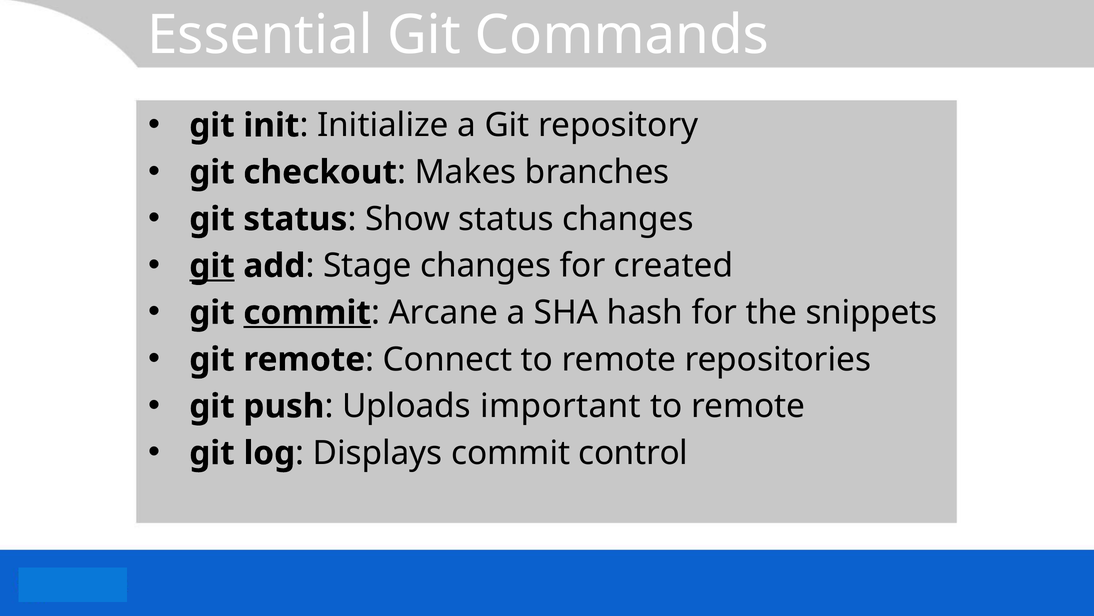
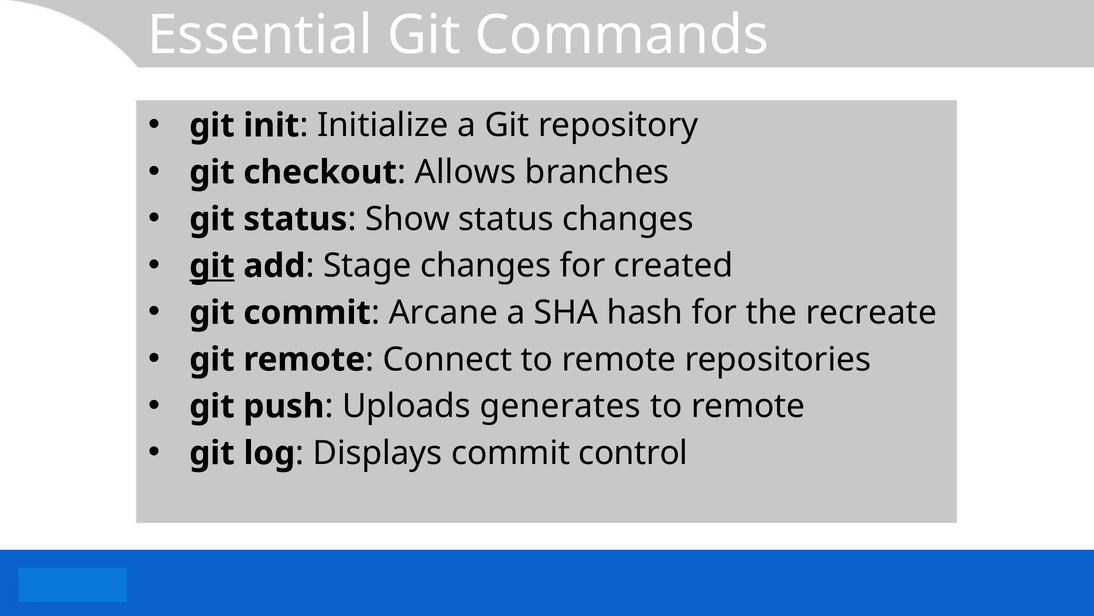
Makes: Makes -> Allows
commit at (307, 312) underline: present -> none
snippets: snippets -> recreate
important: important -> generates
